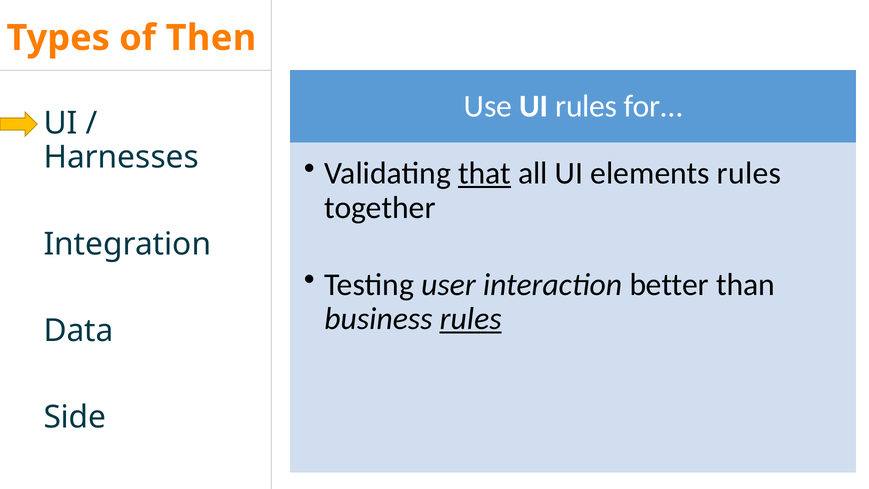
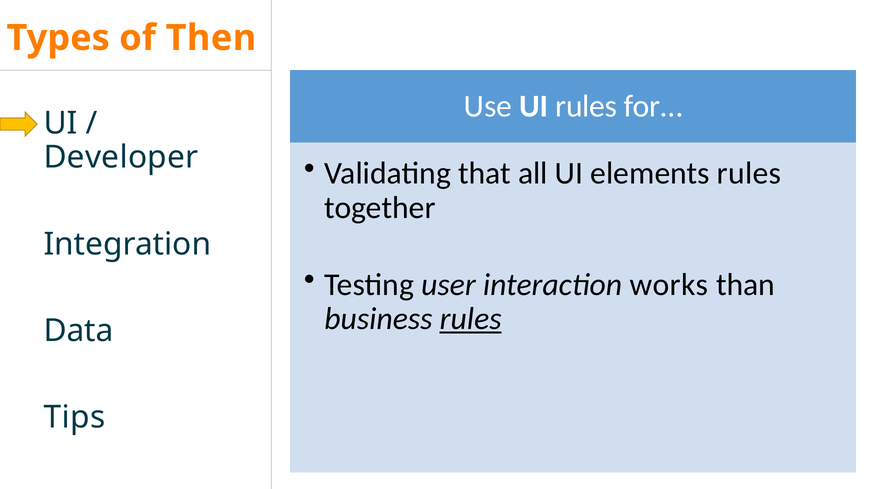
Harnesses: Harnesses -> Developer
that underline: present -> none
better: better -> works
Side: Side -> Tips
